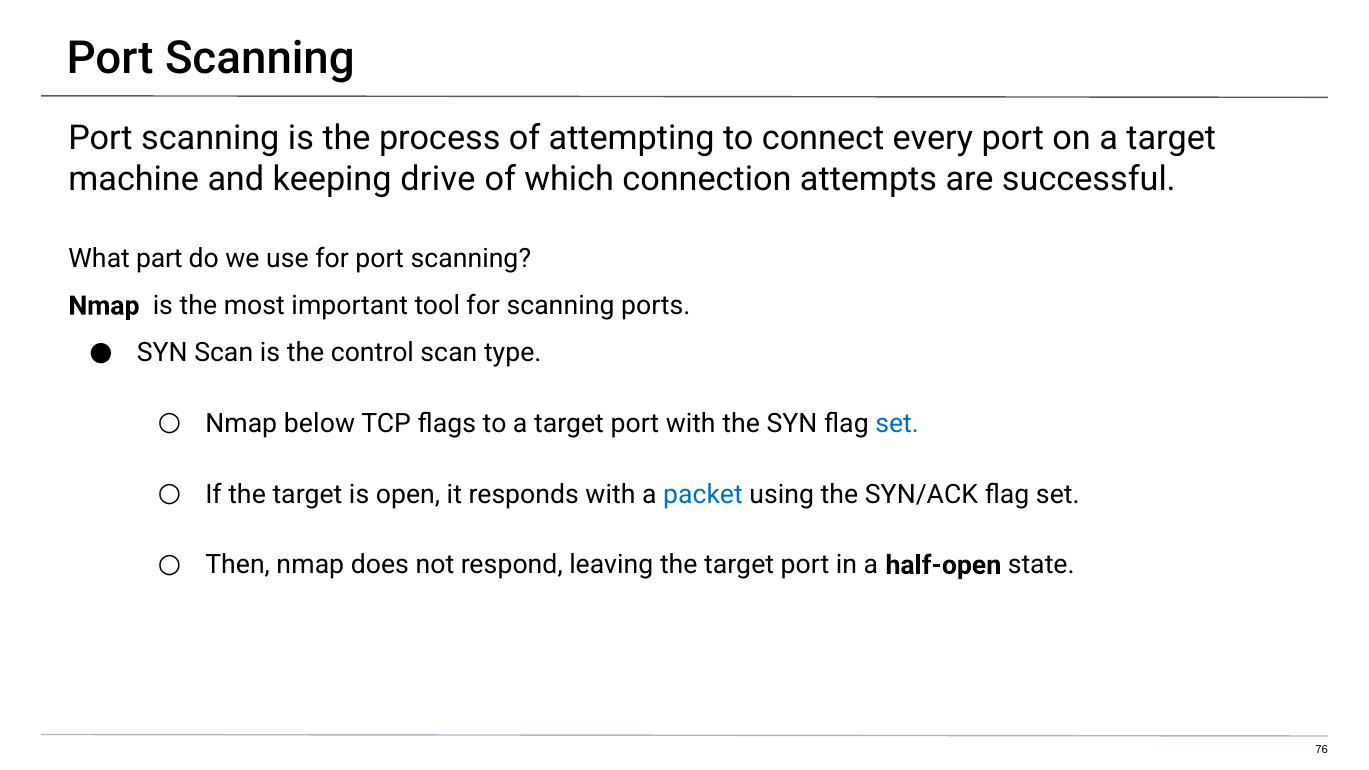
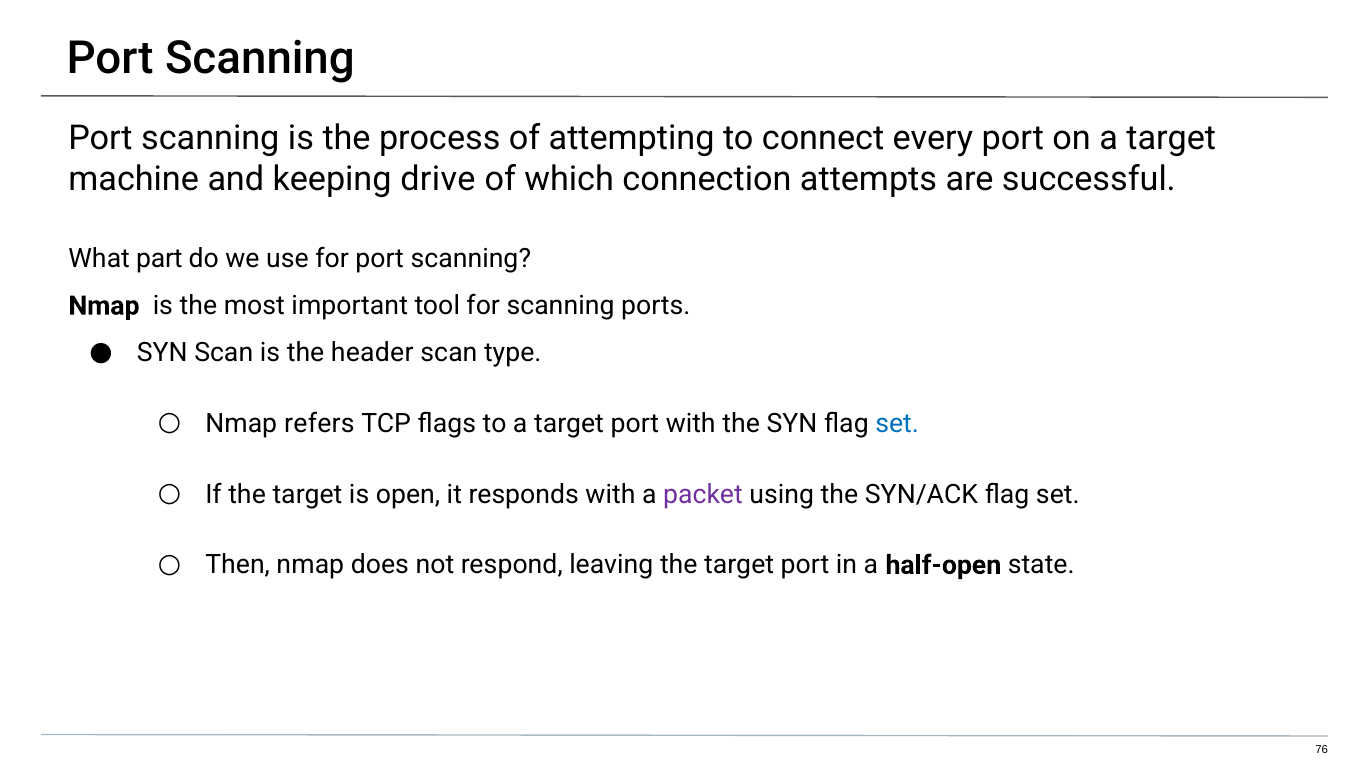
control: control -> header
below: below -> refers
packet colour: blue -> purple
